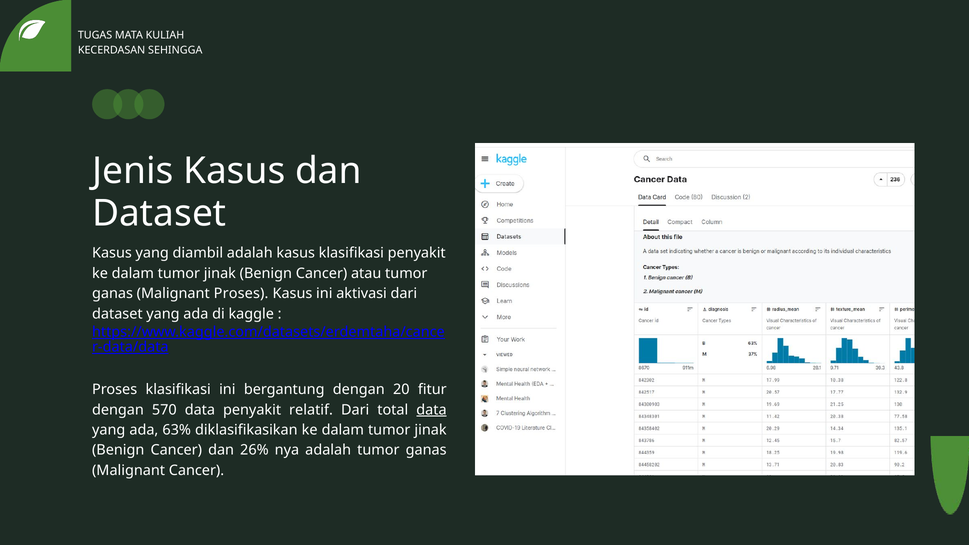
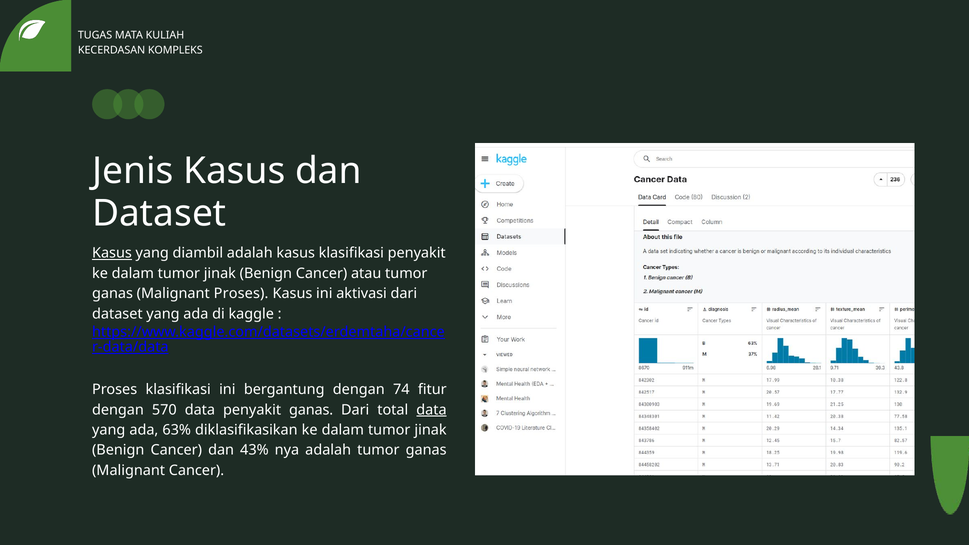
SEHINGGA: SEHINGGA -> KOMPLEKS
Kasus at (112, 253) underline: none -> present
20: 20 -> 74
penyakit relatif: relatif -> ganas
26%: 26% -> 43%
